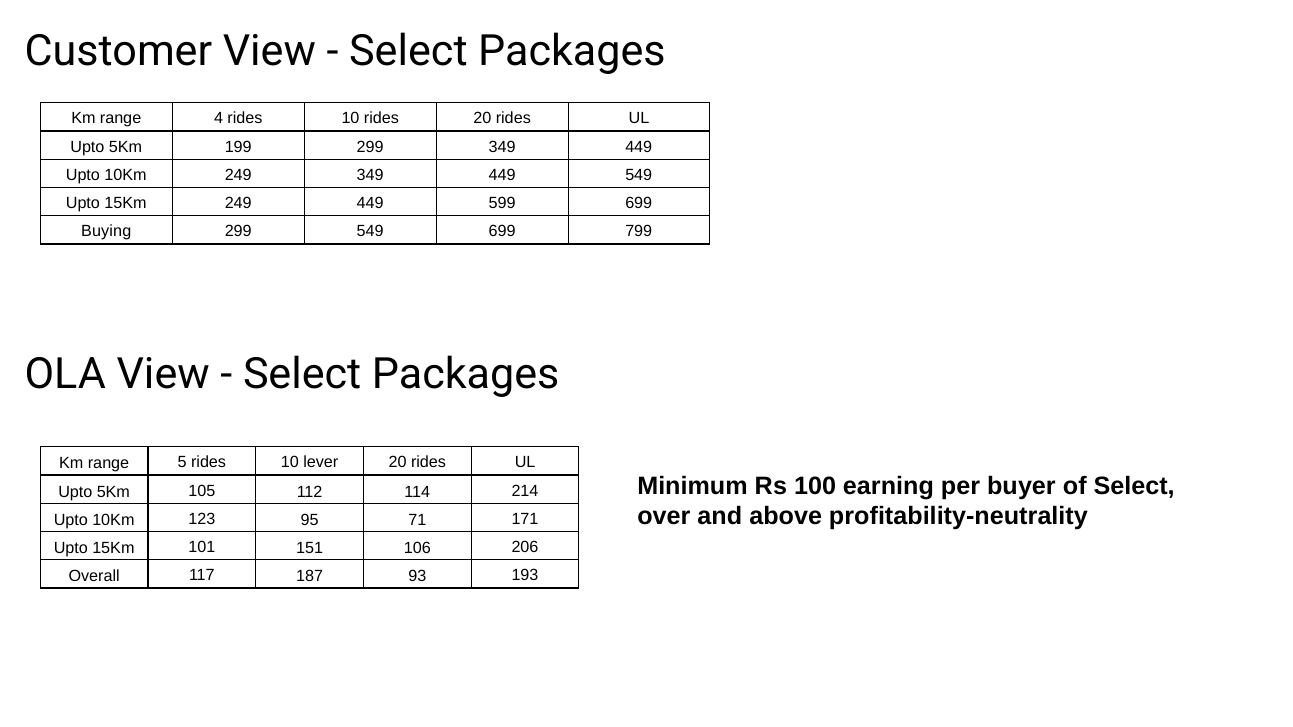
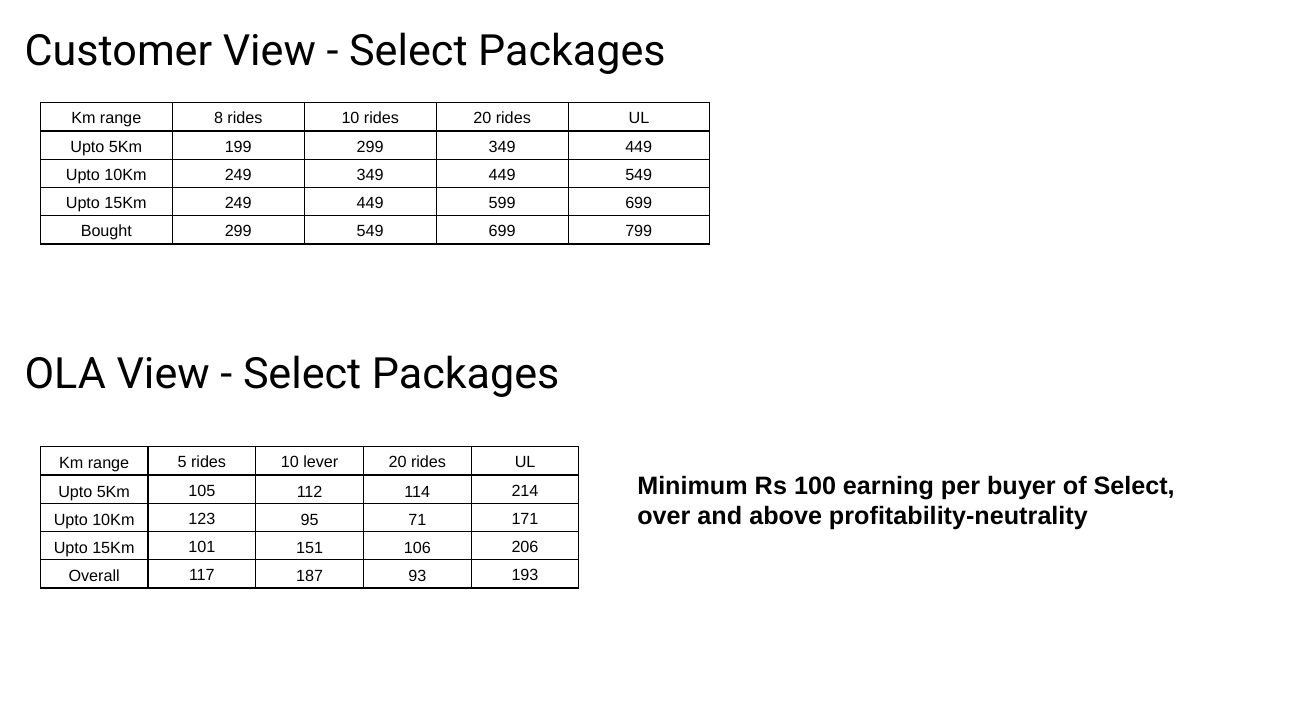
4: 4 -> 8
Buying: Buying -> Bought
